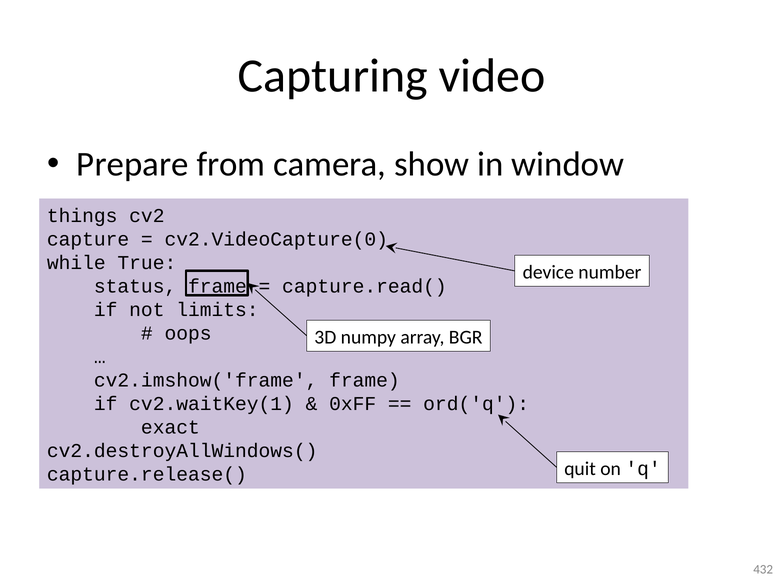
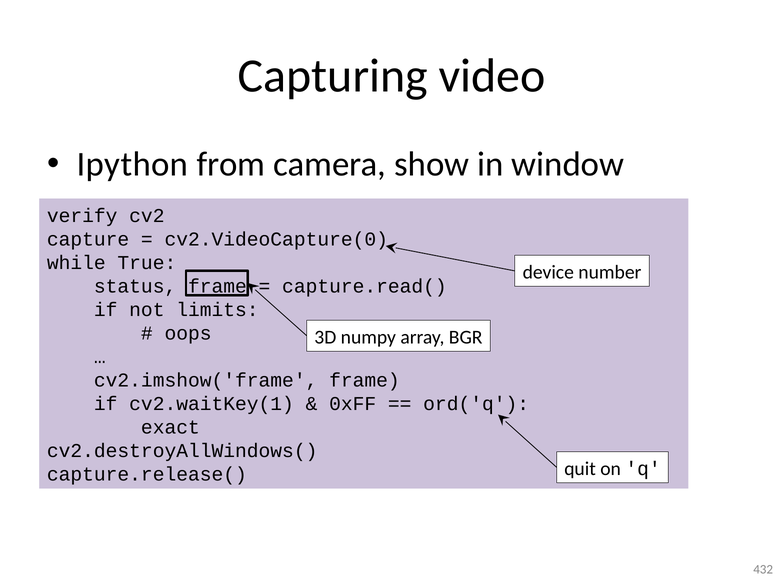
Prepare: Prepare -> Ipython
things: things -> verify
